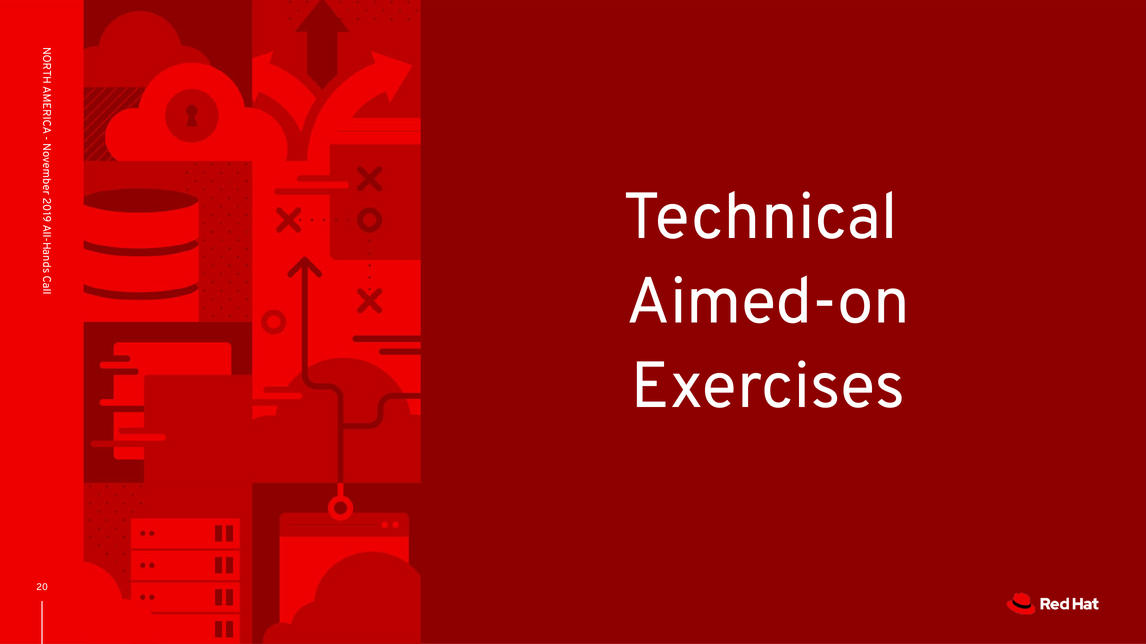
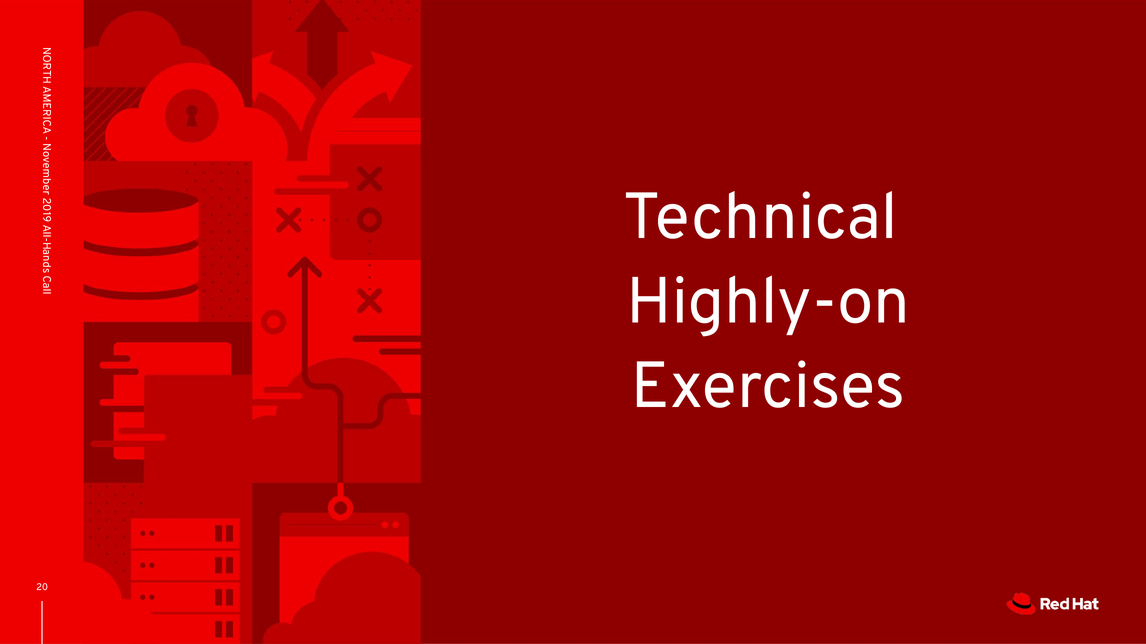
Aimed-on: Aimed-on -> Highly-on
